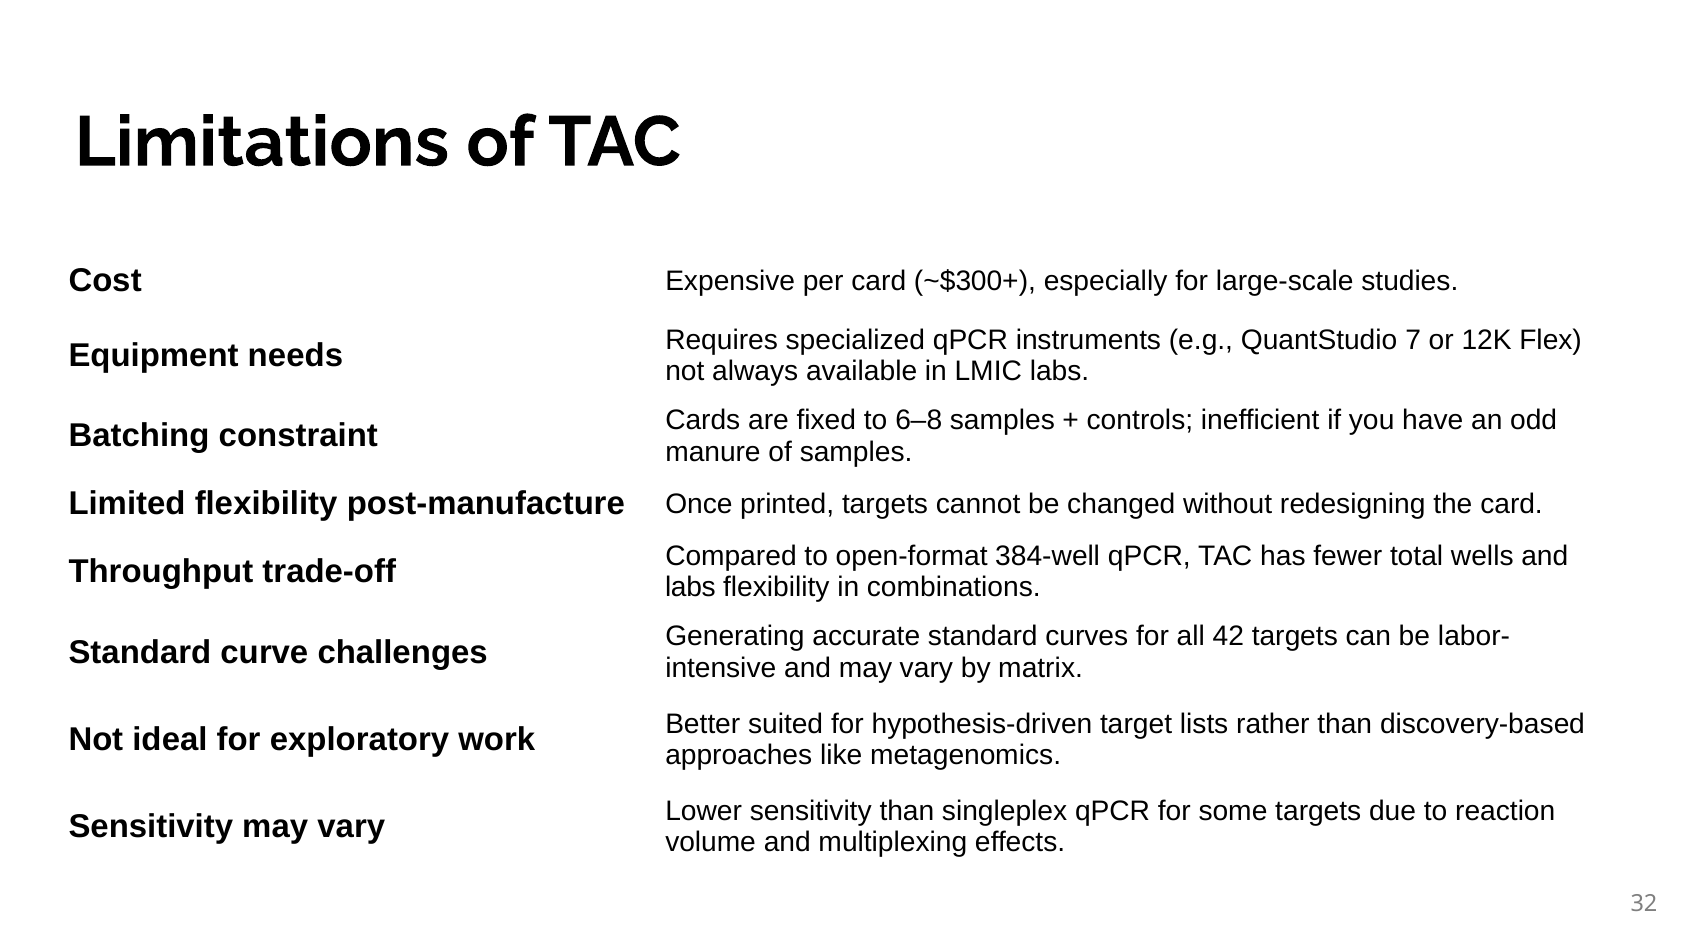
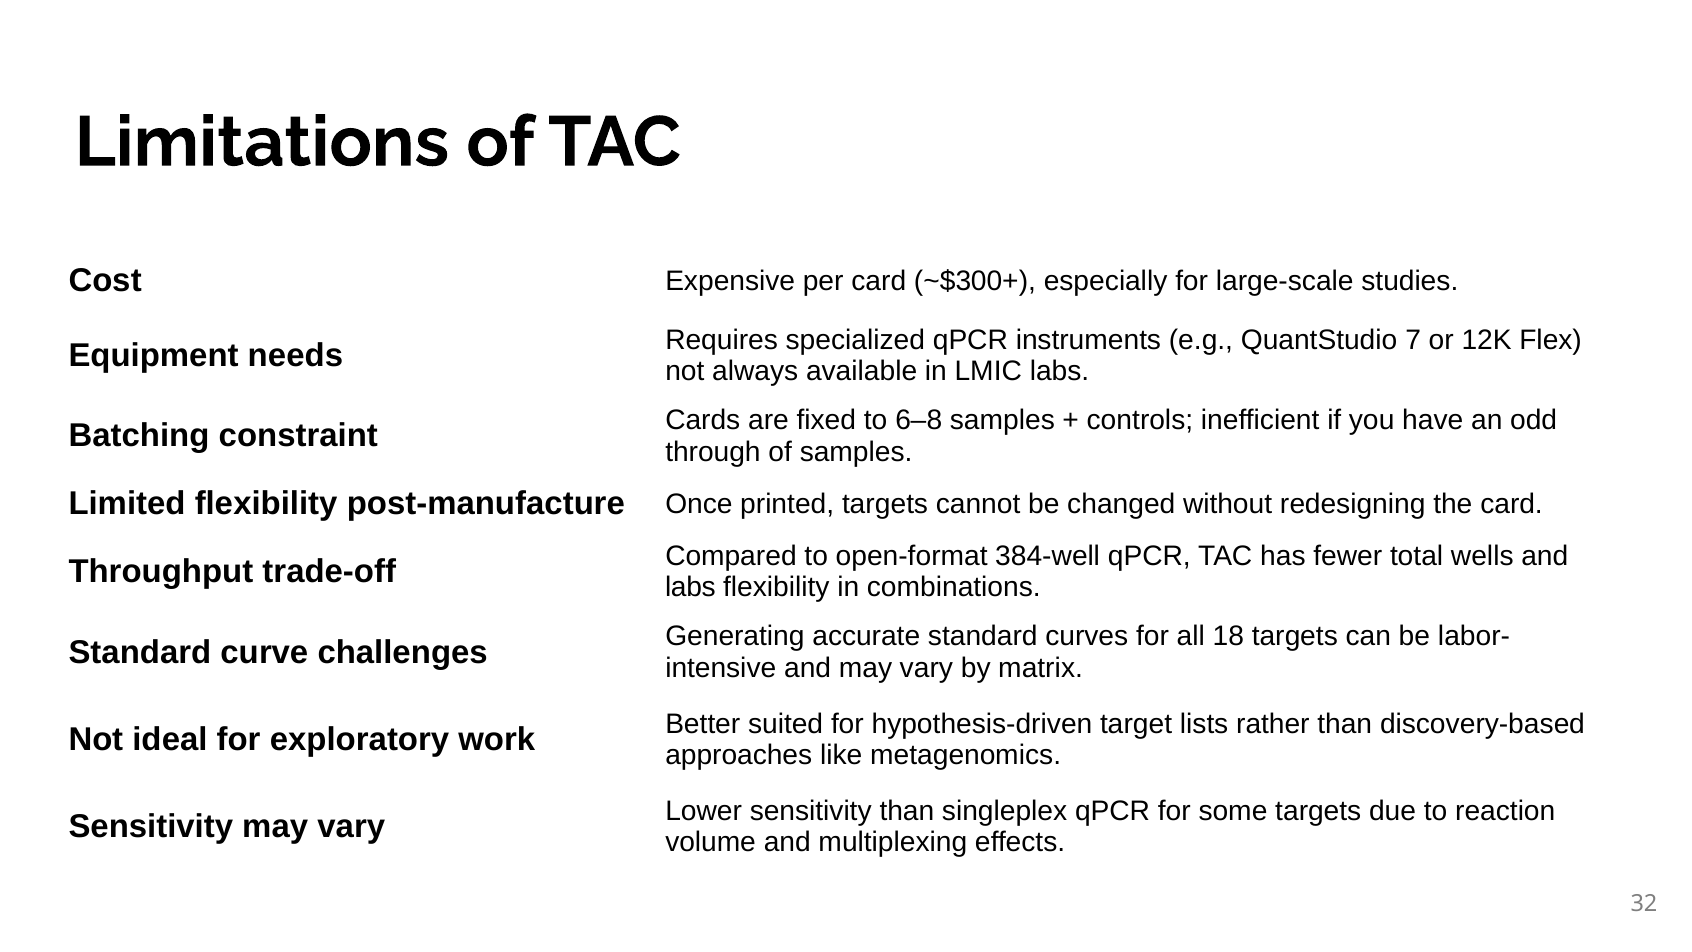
manure: manure -> through
42: 42 -> 18
